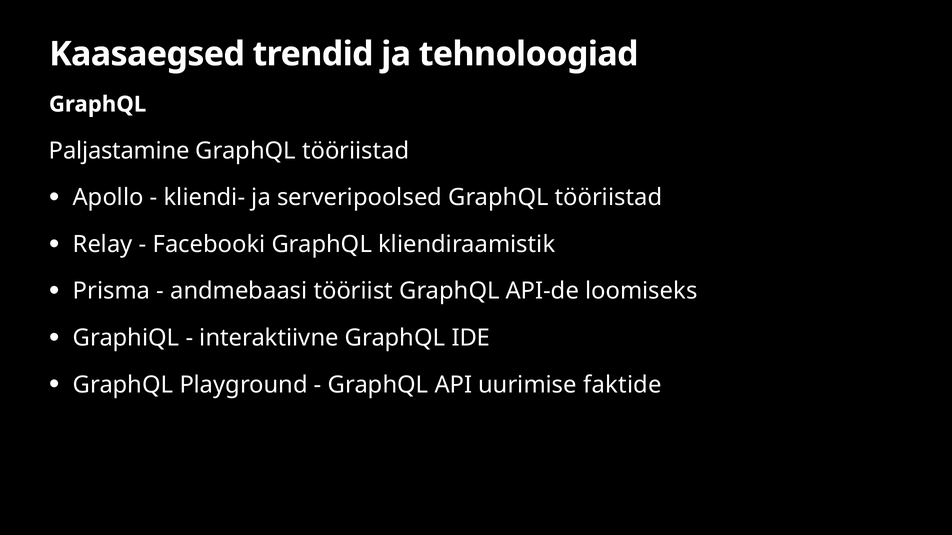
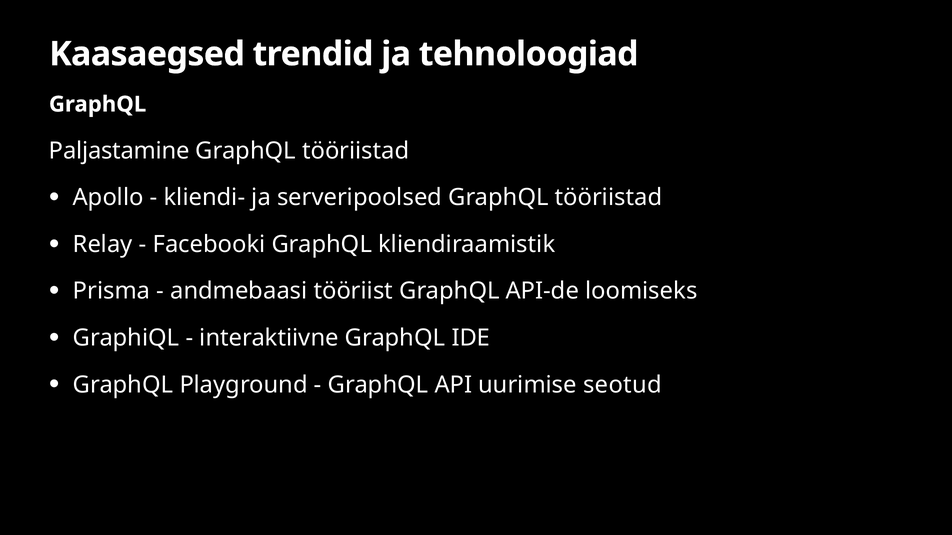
faktide: faktide -> seotud
